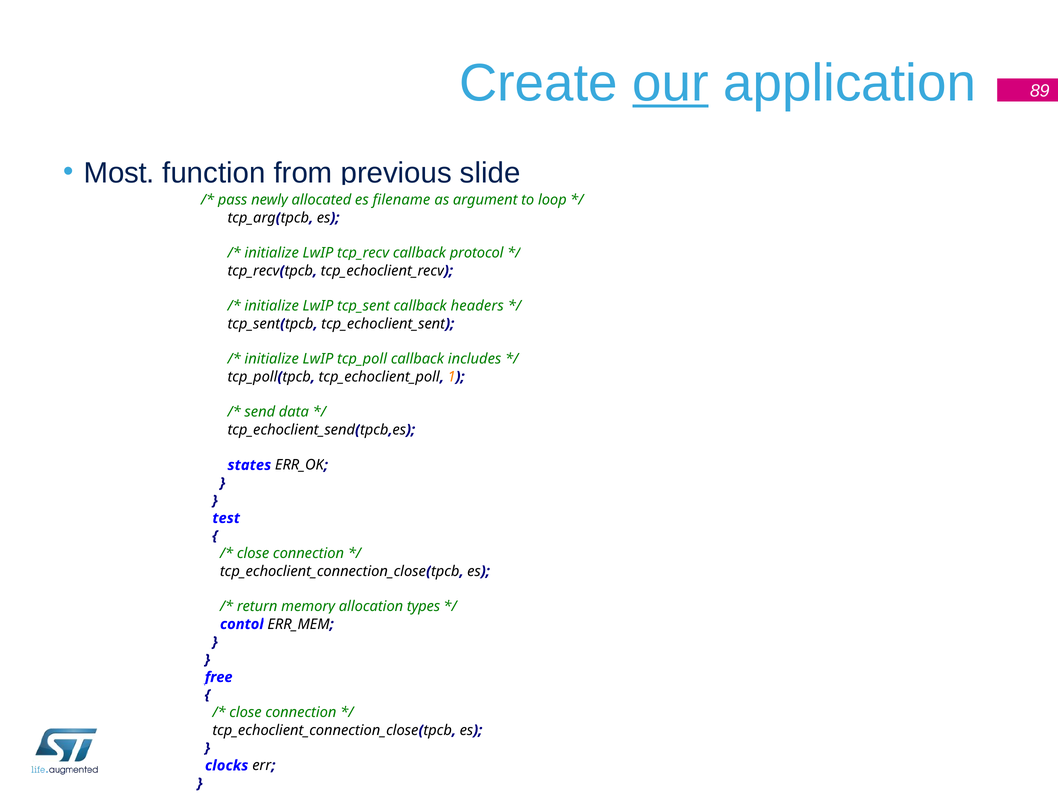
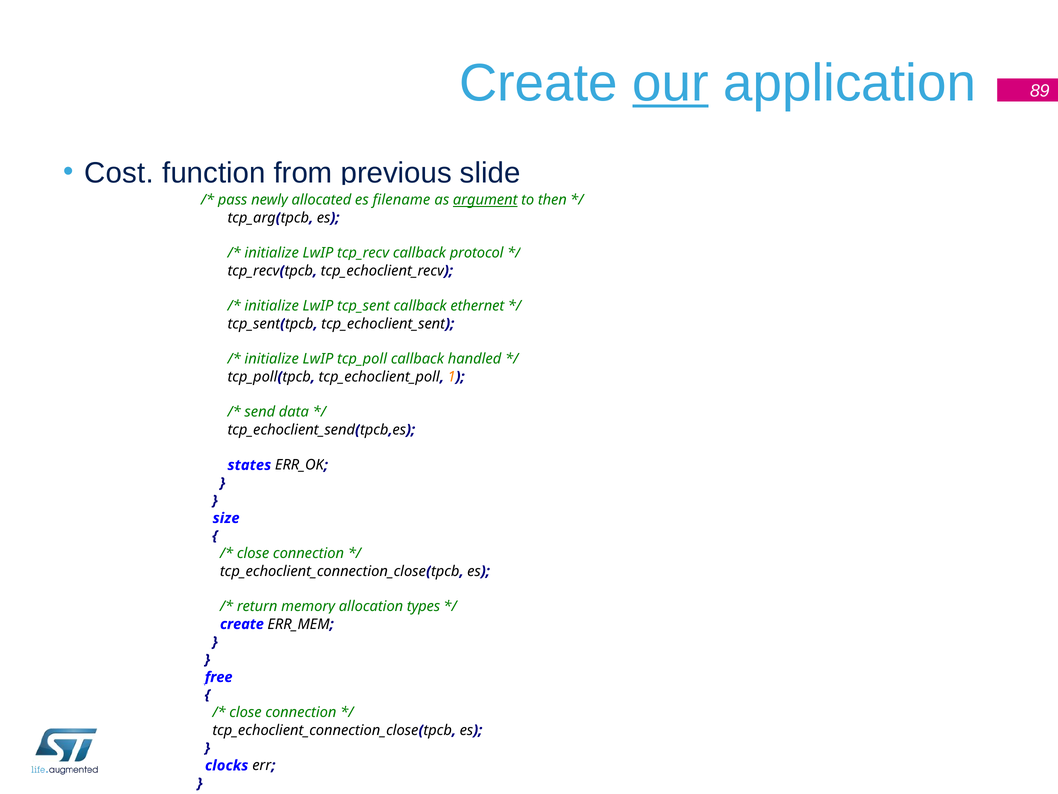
Most: Most -> Cost
argument underline: none -> present
loop: loop -> then
headers at (477, 306): headers -> ethernet
includes: includes -> handled
test: test -> size
contol at (242, 624): contol -> create
